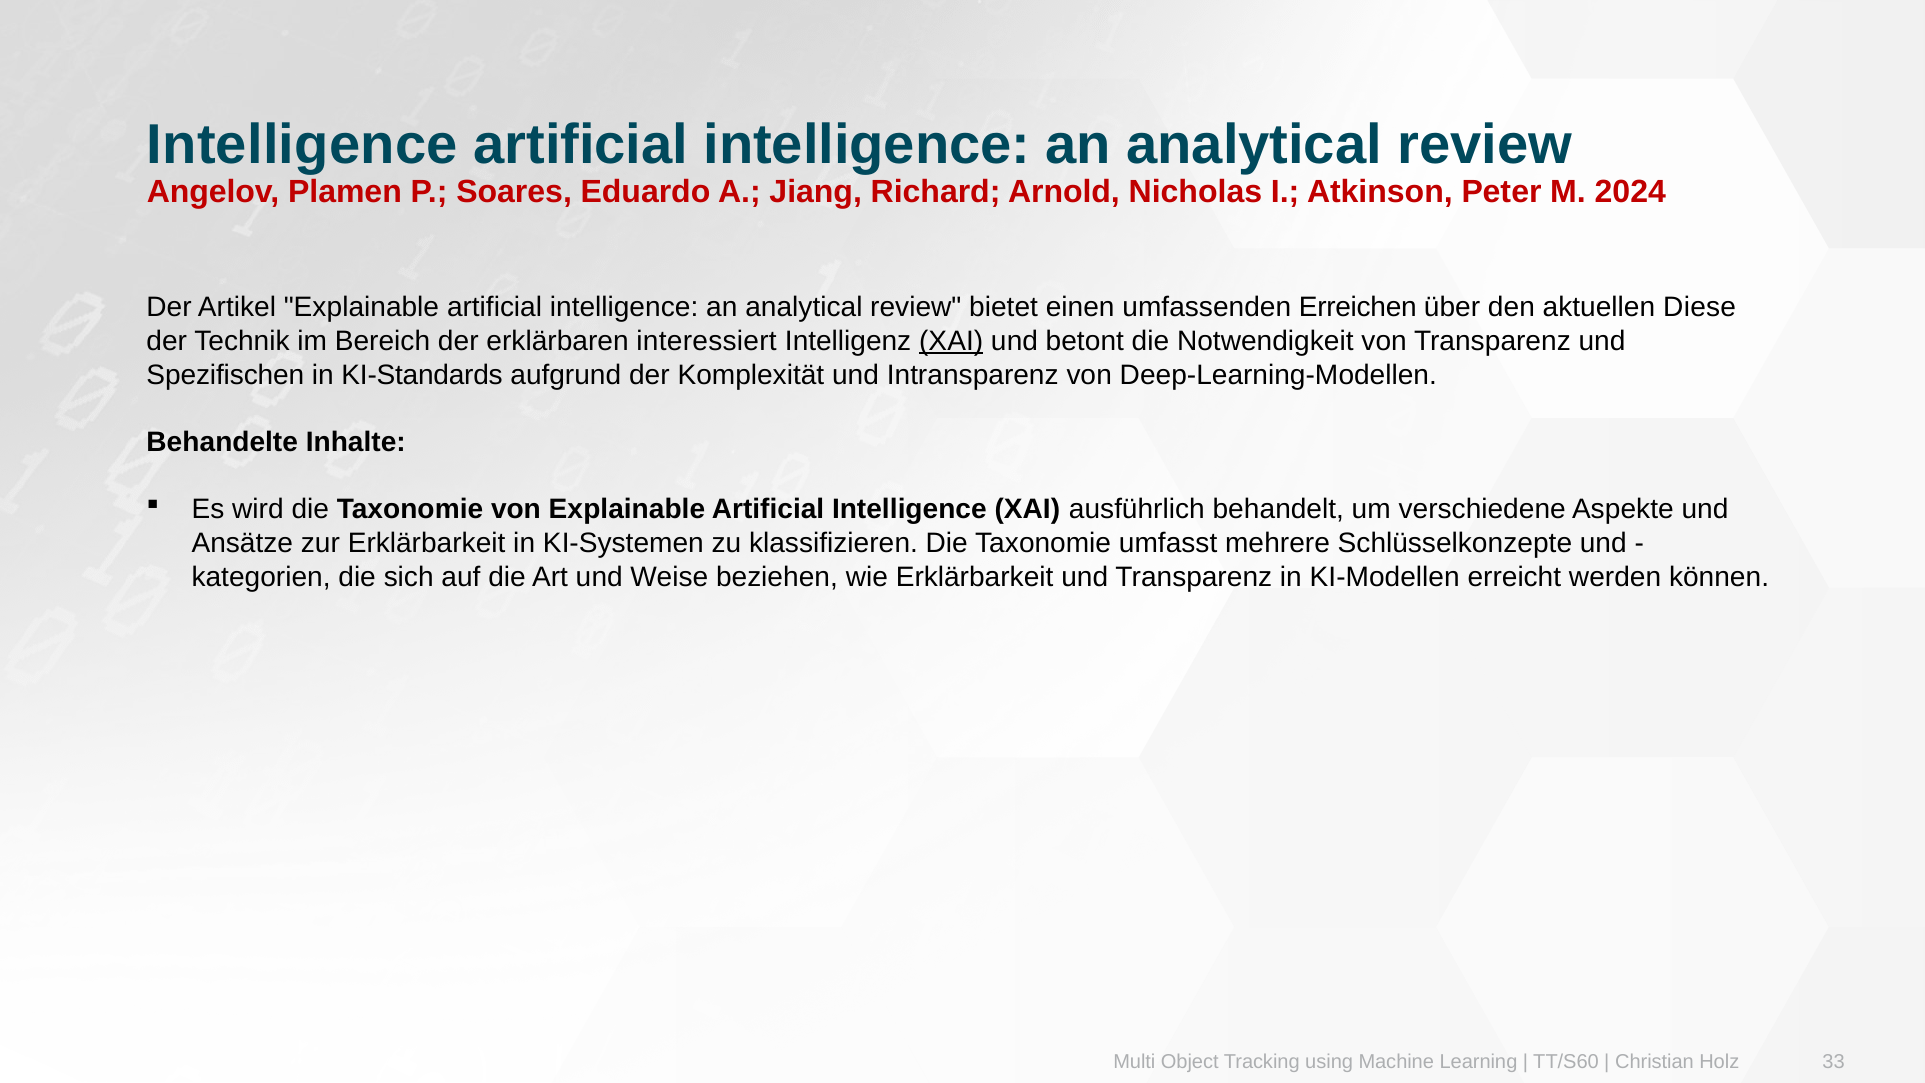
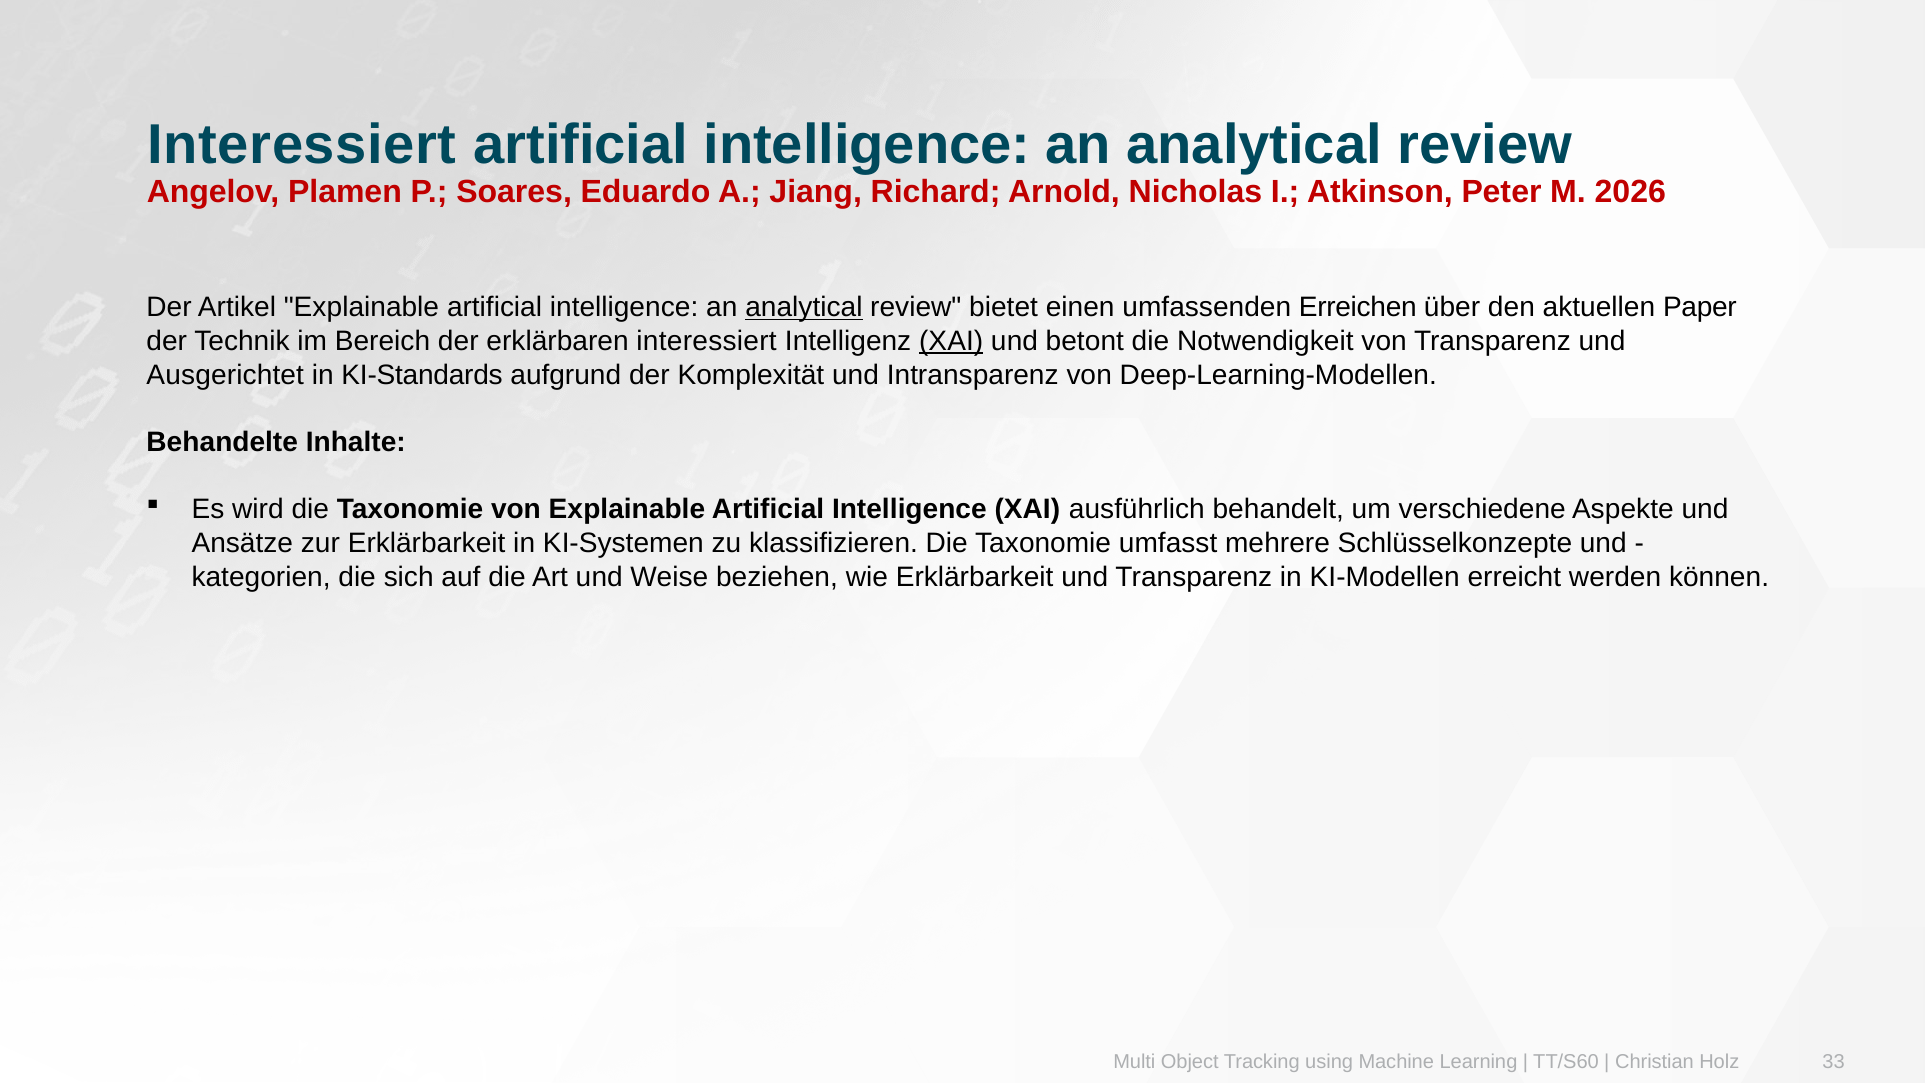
Intelligence at (302, 145): Intelligence -> Interessiert
2024: 2024 -> 2026
analytical at (804, 307) underline: none -> present
Diese: Diese -> Paper
Spezifischen: Spezifischen -> Ausgerichtet
